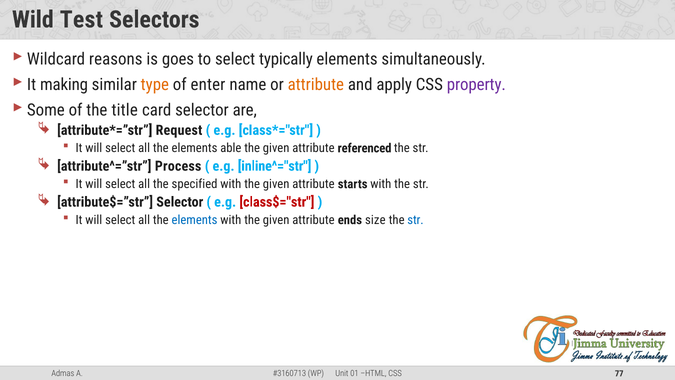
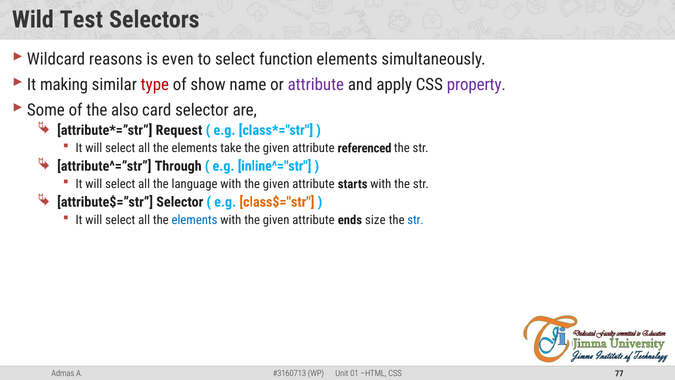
goes: goes -> even
typically: typically -> function
type colour: orange -> red
enter: enter -> show
attribute at (316, 85) colour: orange -> purple
title: title -> also
able: able -> take
Process: Process -> Through
specified: specified -> language
class$="str colour: red -> orange
